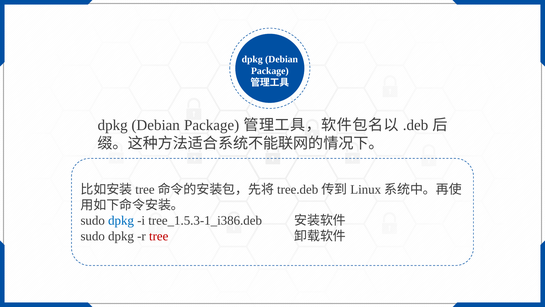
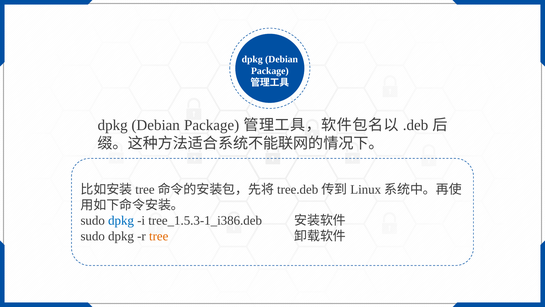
tree colour: red -> orange
